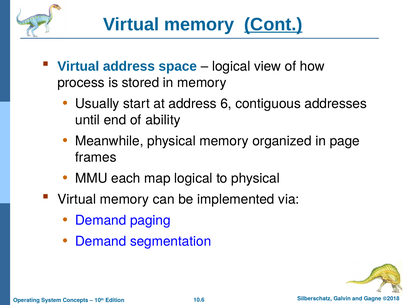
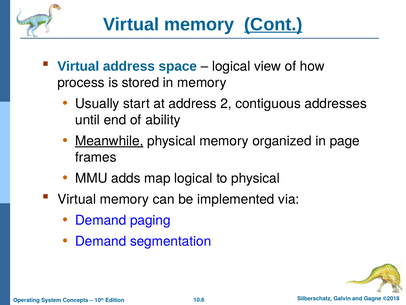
6: 6 -> 2
Meanwhile underline: none -> present
each: each -> adds
